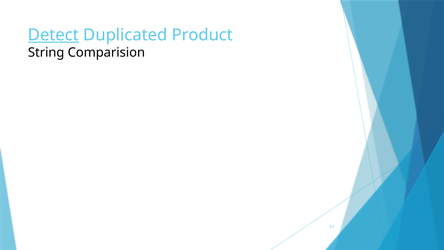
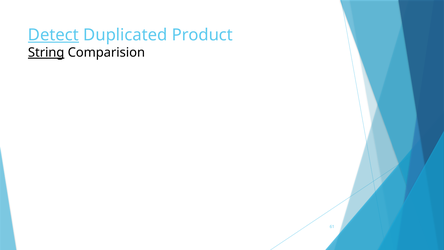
String underline: none -> present
